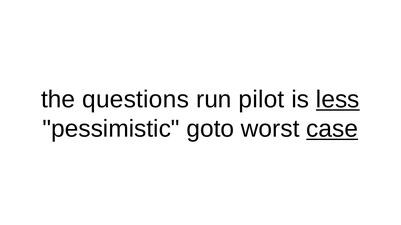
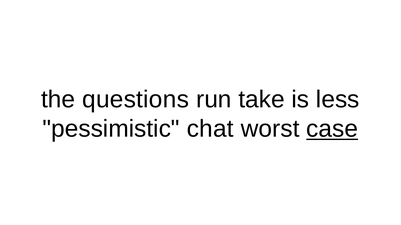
pilot: pilot -> take
less underline: present -> none
goto: goto -> chat
